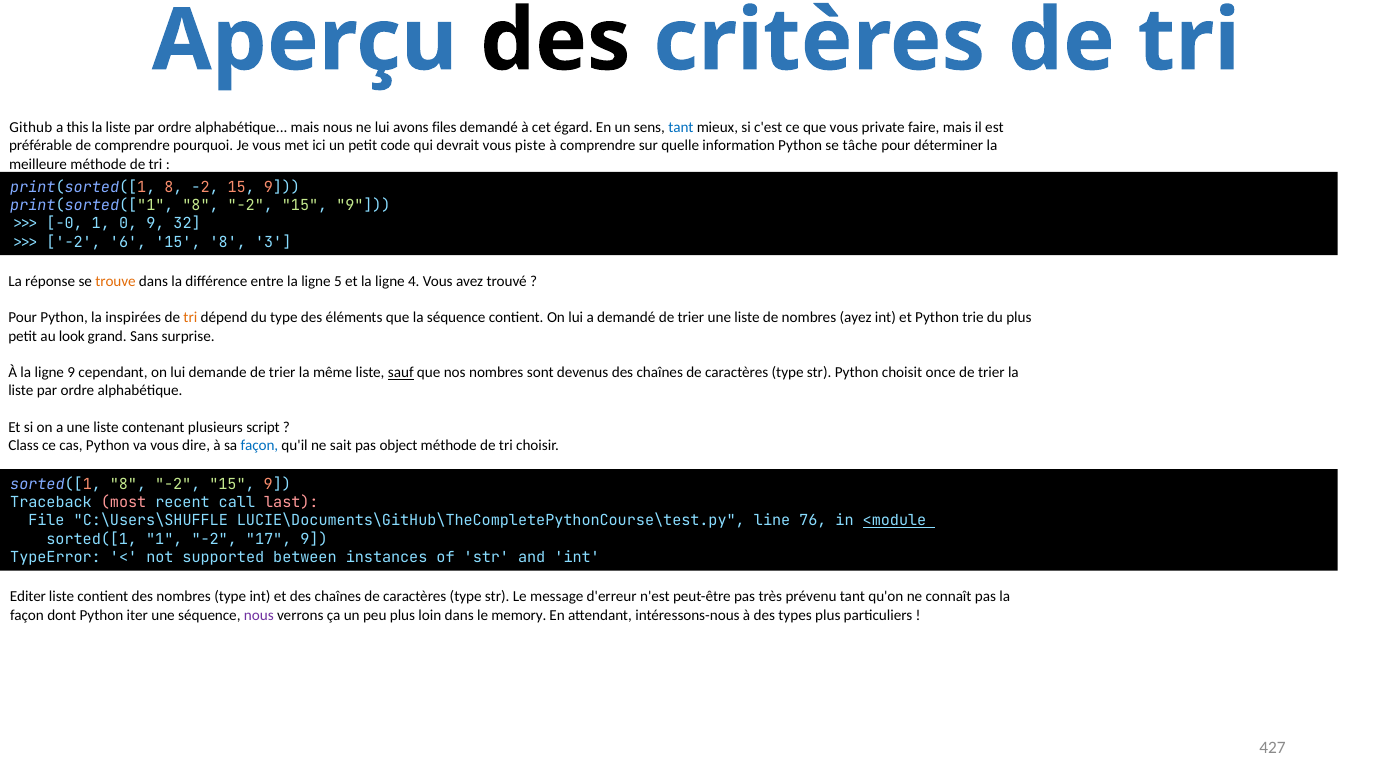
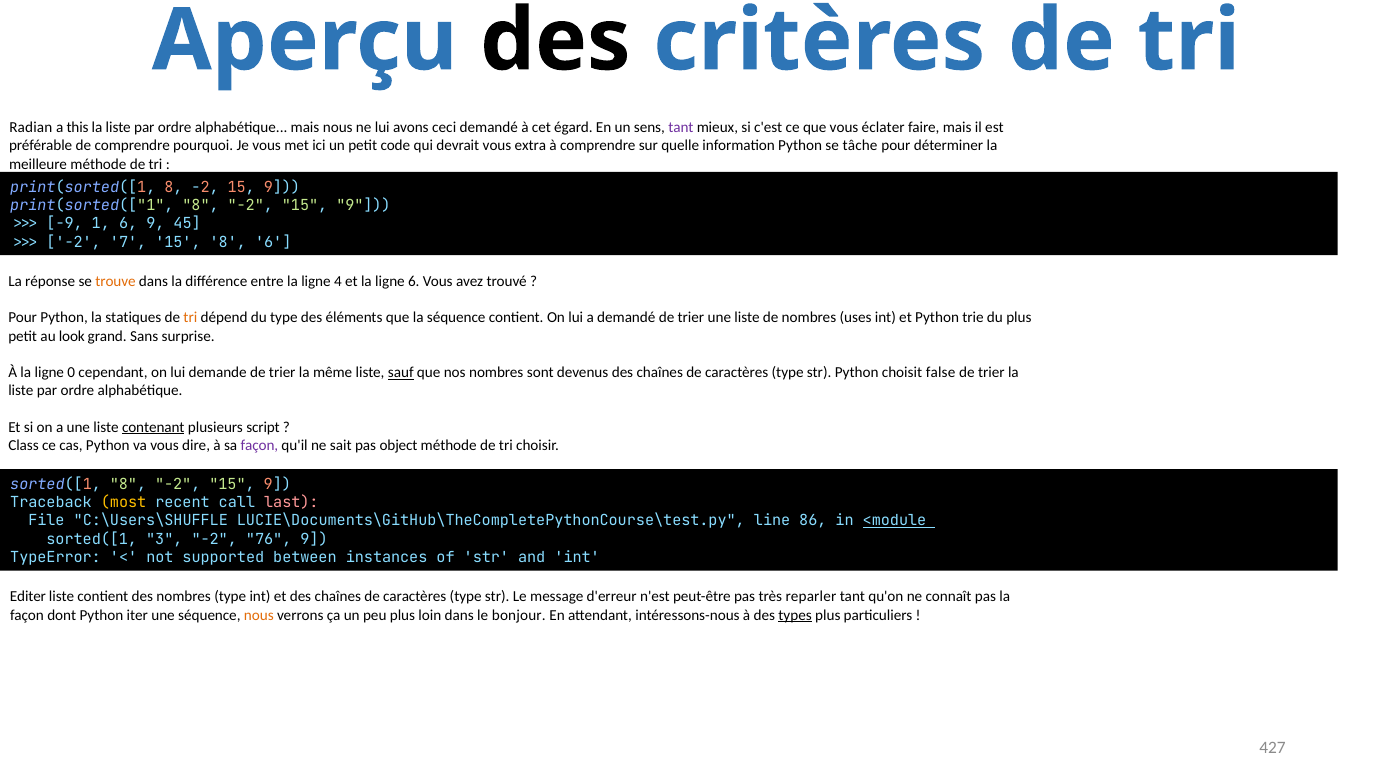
Github: Github -> Radian
files: files -> ceci
tant at (681, 128) colour: blue -> purple
private: private -> éclater
piste: piste -> extra
-0: -0 -> -9
1 0: 0 -> 6
32: 32 -> 45
6: 6 -> 7
8 3: 3 -> 6
5: 5 -> 4
ligne 4: 4 -> 6
inspirées: inspirées -> statiques
ayez: ayez -> uses
ligne 9: 9 -> 0
once: once -> false
contenant underline: none -> present
façon at (259, 446) colour: blue -> purple
most colour: pink -> yellow
76: 76 -> 86
sorted([1 1: 1 -> 3
17: 17 -> 76
prévenu: prévenu -> reparler
nous at (259, 615) colour: purple -> orange
memory: memory -> bonjour
types underline: none -> present
